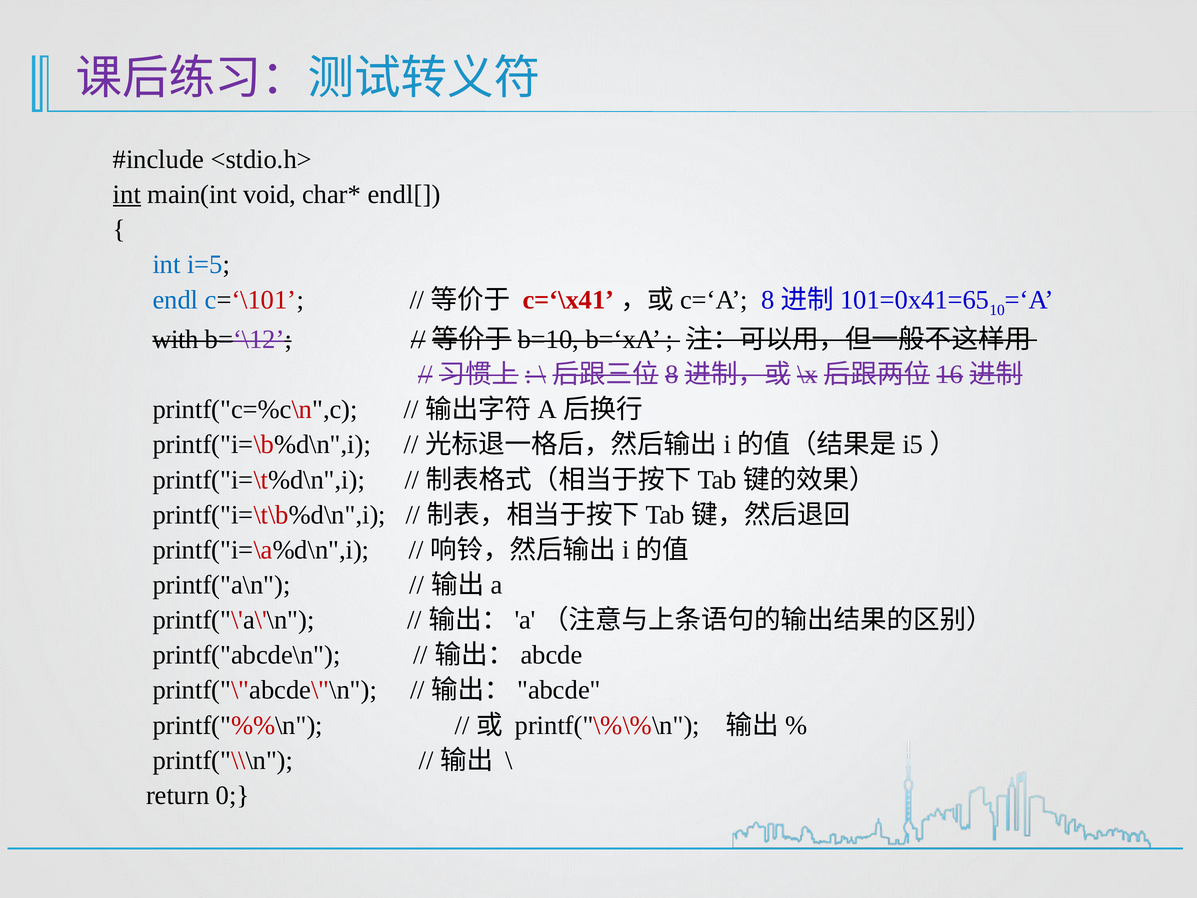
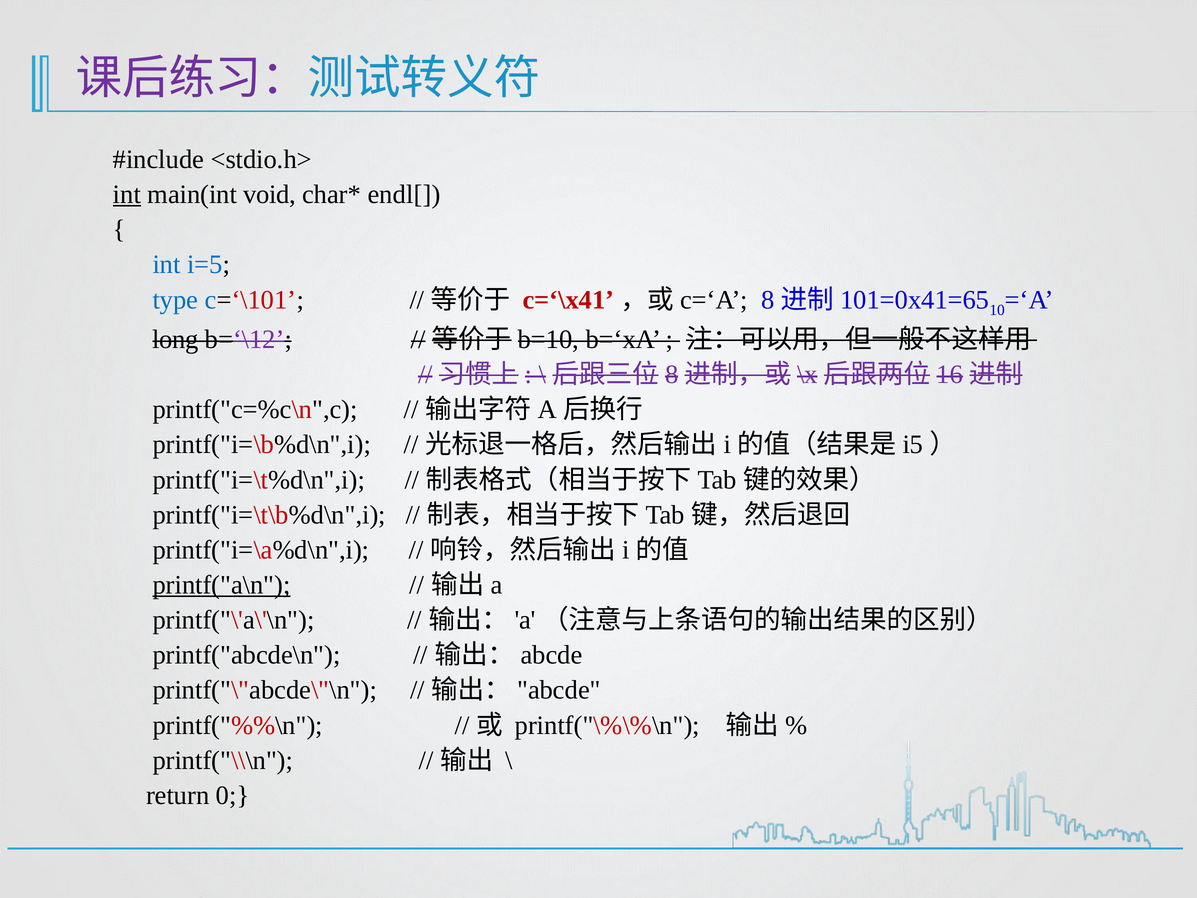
endl: endl -> type
with: with -> long
printf("a\n underline: none -> present
